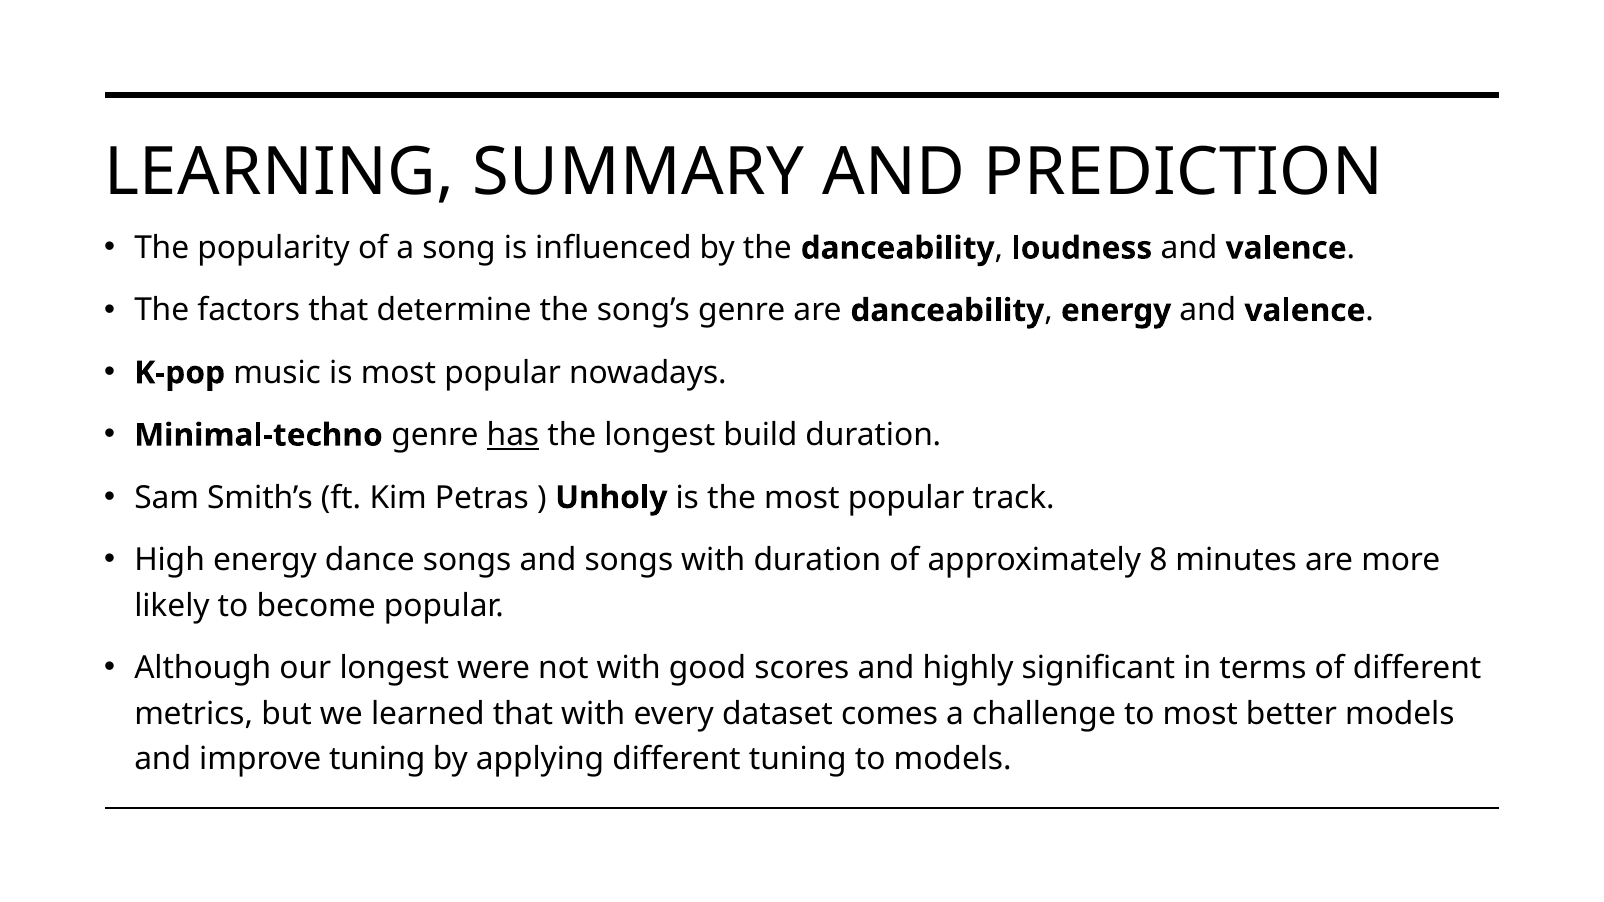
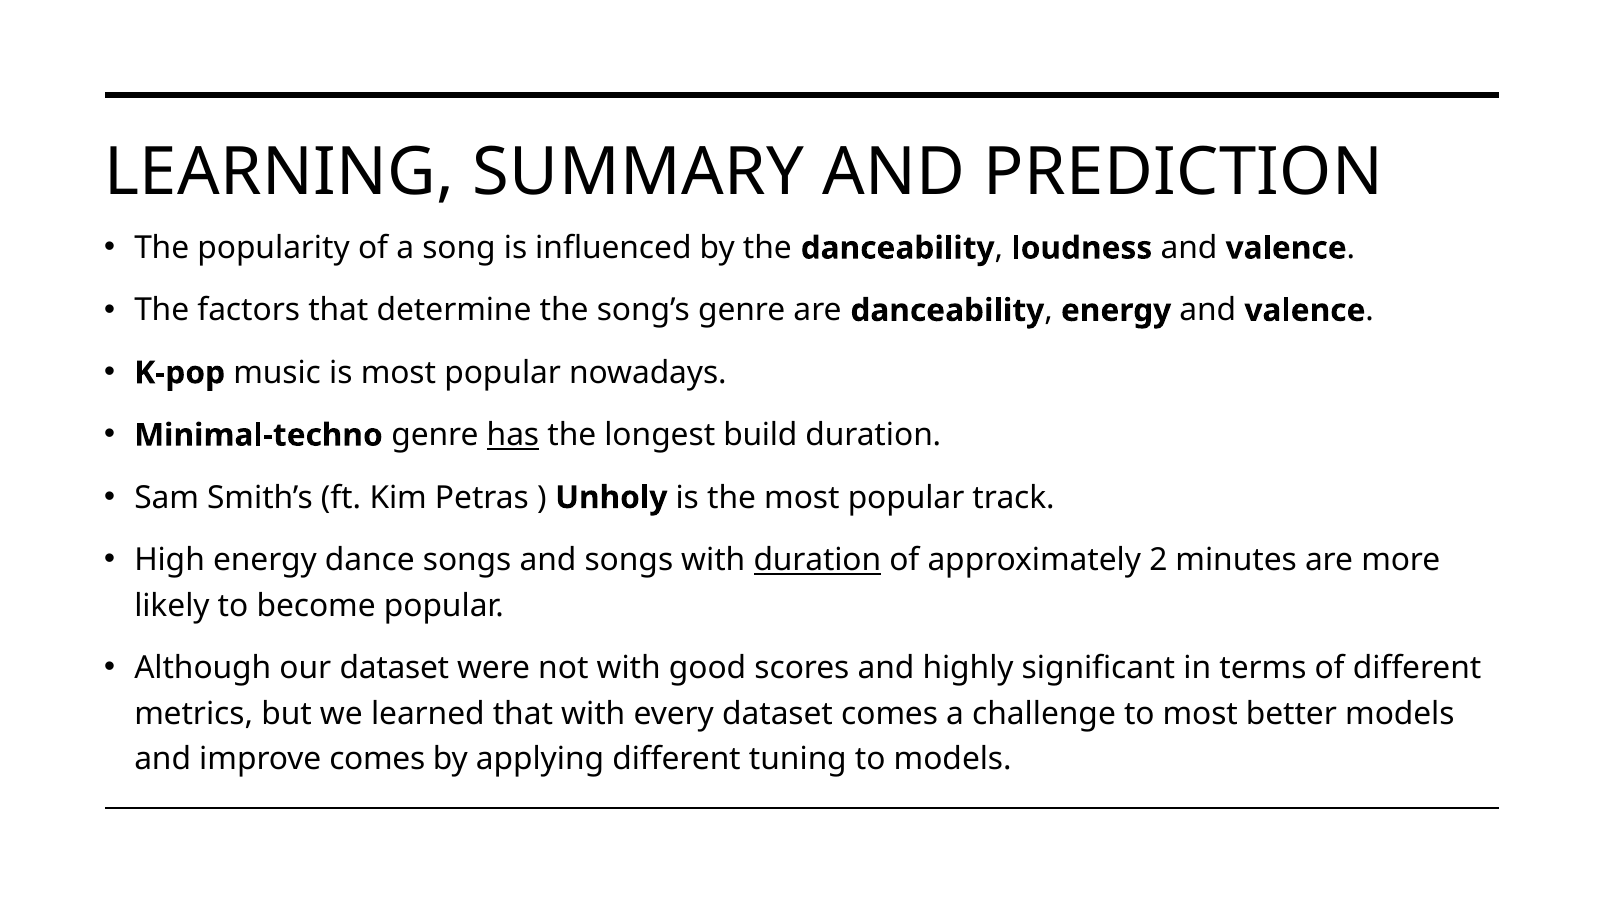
duration at (817, 560) underline: none -> present
8: 8 -> 2
our longest: longest -> dataset
improve tuning: tuning -> comes
